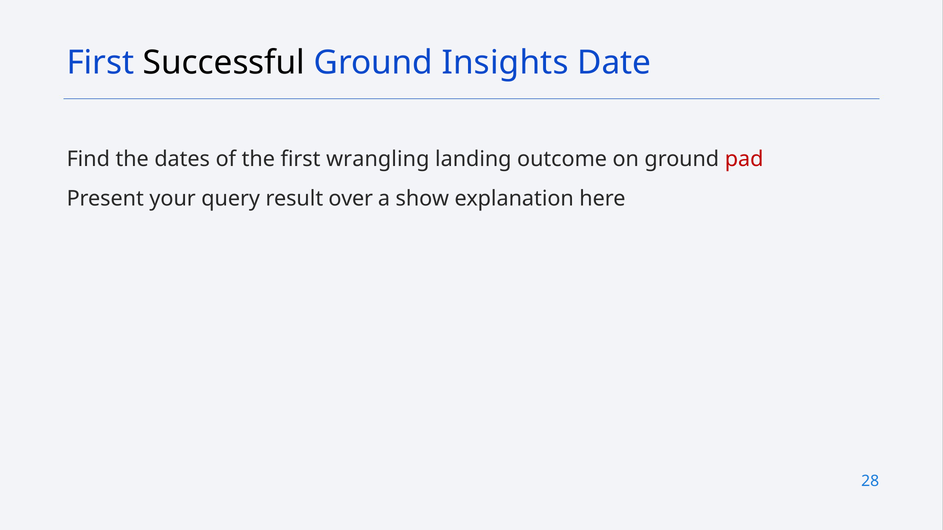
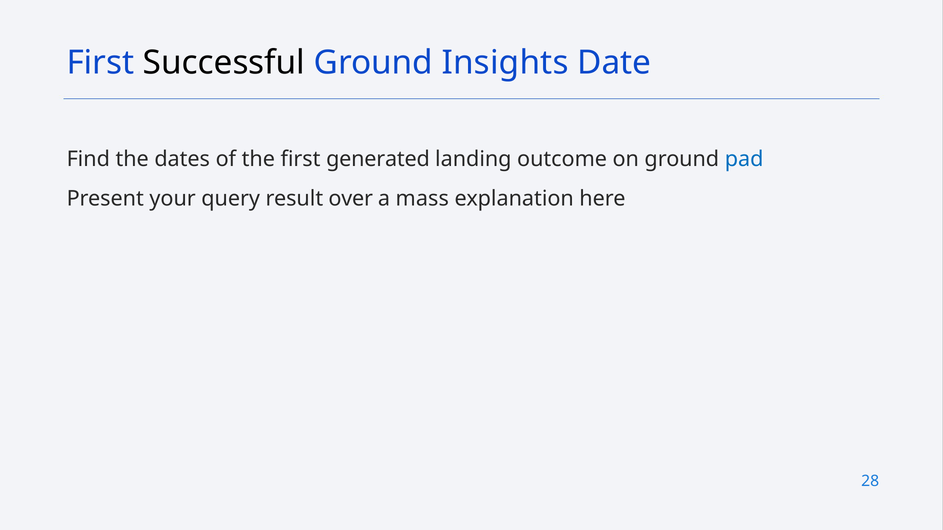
wrangling: wrangling -> generated
pad colour: red -> blue
show: show -> mass
